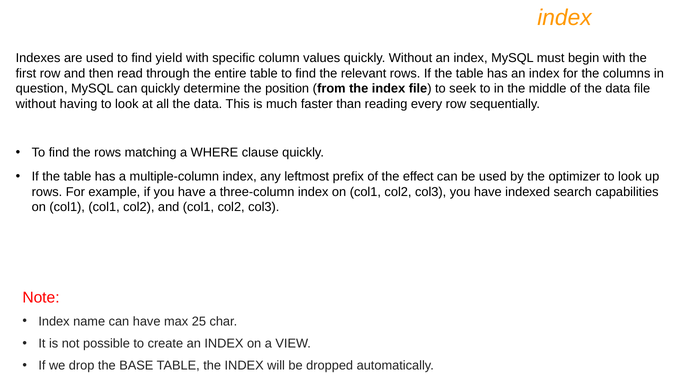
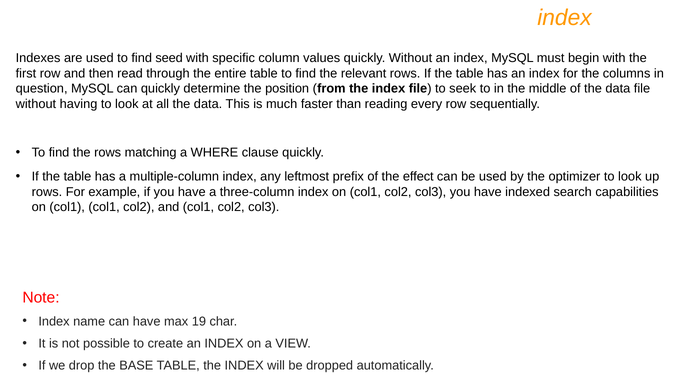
yield: yield -> seed
25: 25 -> 19
